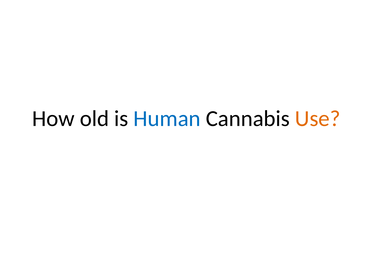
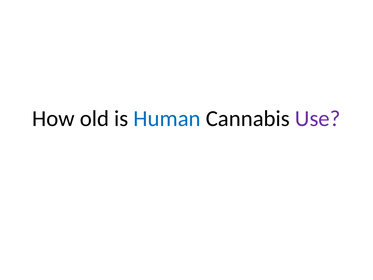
Use colour: orange -> purple
